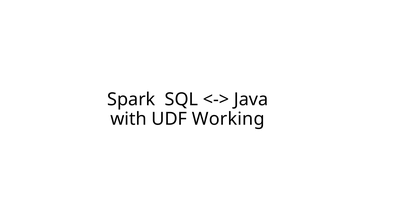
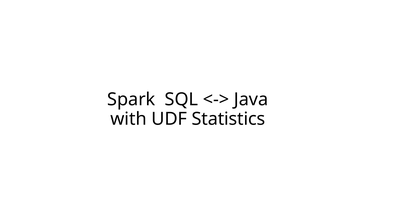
Working: Working -> Statistics
